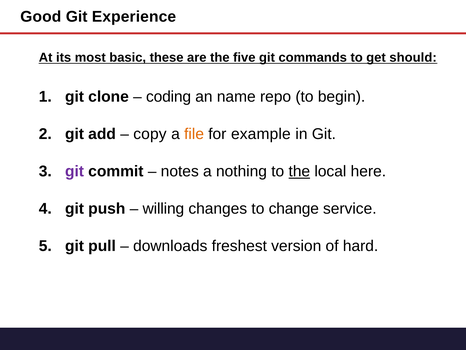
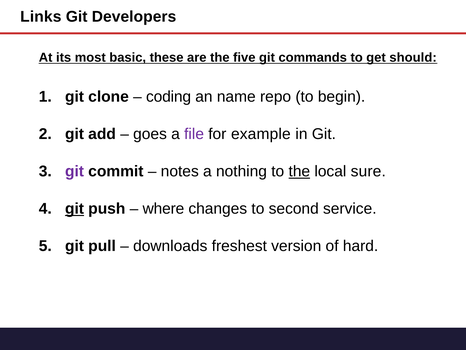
Good: Good -> Links
Experience: Experience -> Developers
copy: copy -> goes
file colour: orange -> purple
here: here -> sure
git at (75, 208) underline: none -> present
willing: willing -> where
change: change -> second
